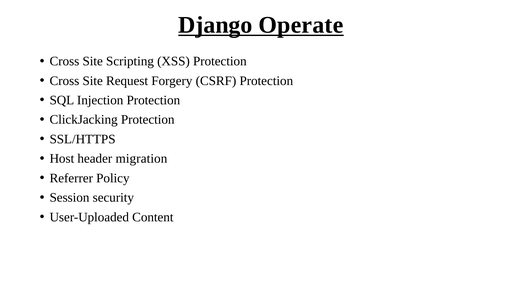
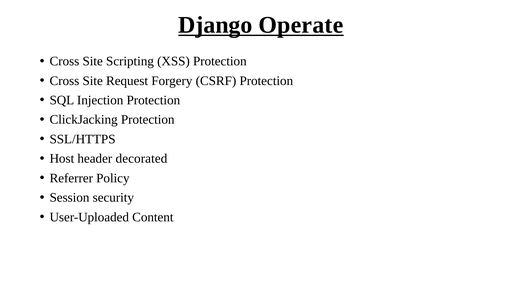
migration: migration -> decorated
